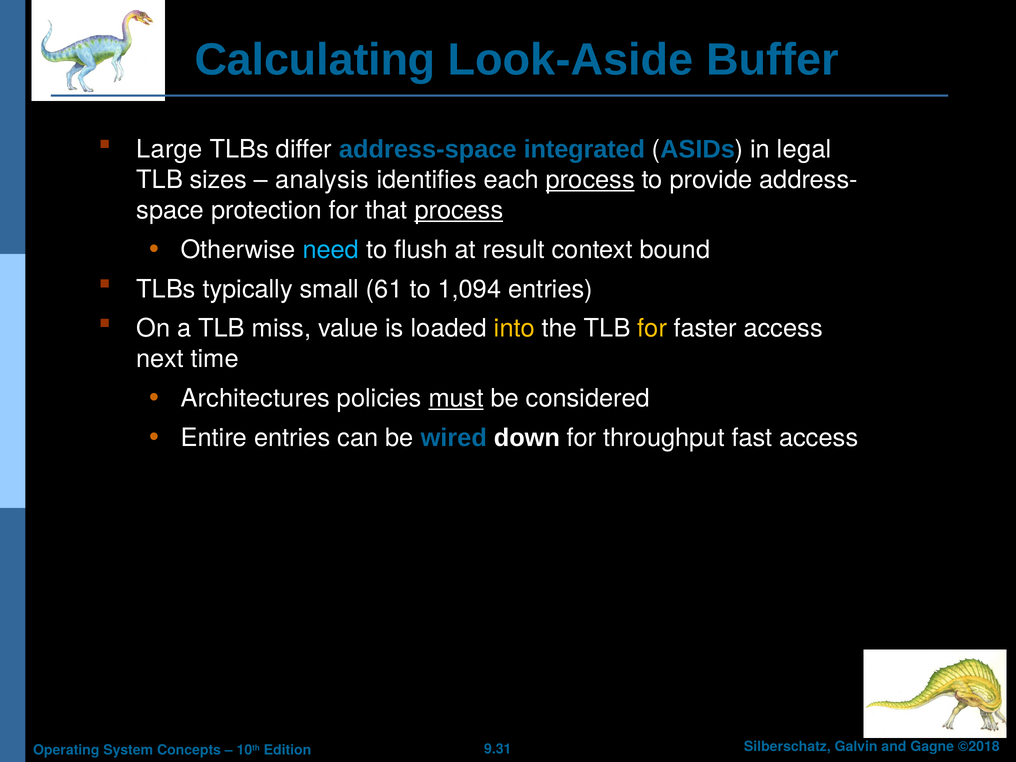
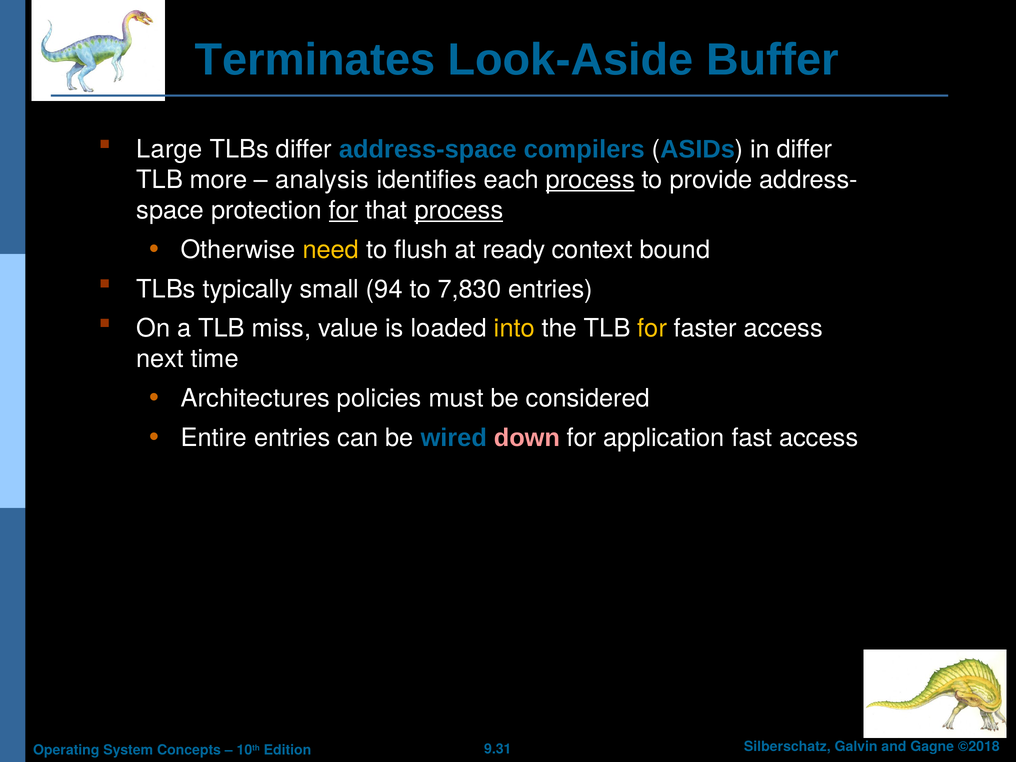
Calculating: Calculating -> Terminates
integrated: integrated -> compilers
in legal: legal -> differ
sizes: sizes -> more
for at (344, 210) underline: none -> present
need colour: light blue -> yellow
result: result -> ready
61: 61 -> 94
1,094: 1,094 -> 7,830
must underline: present -> none
down colour: white -> pink
throughput: throughput -> application
